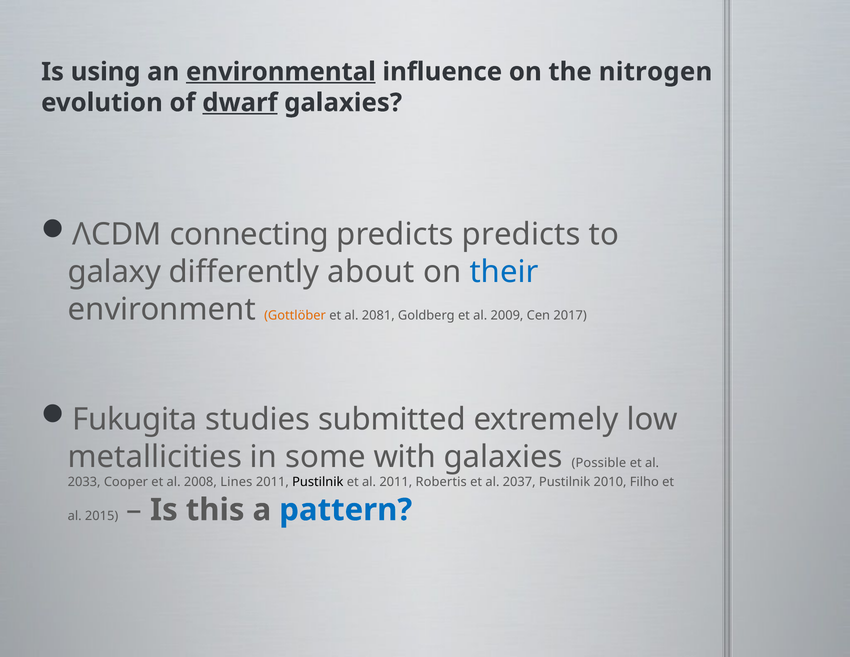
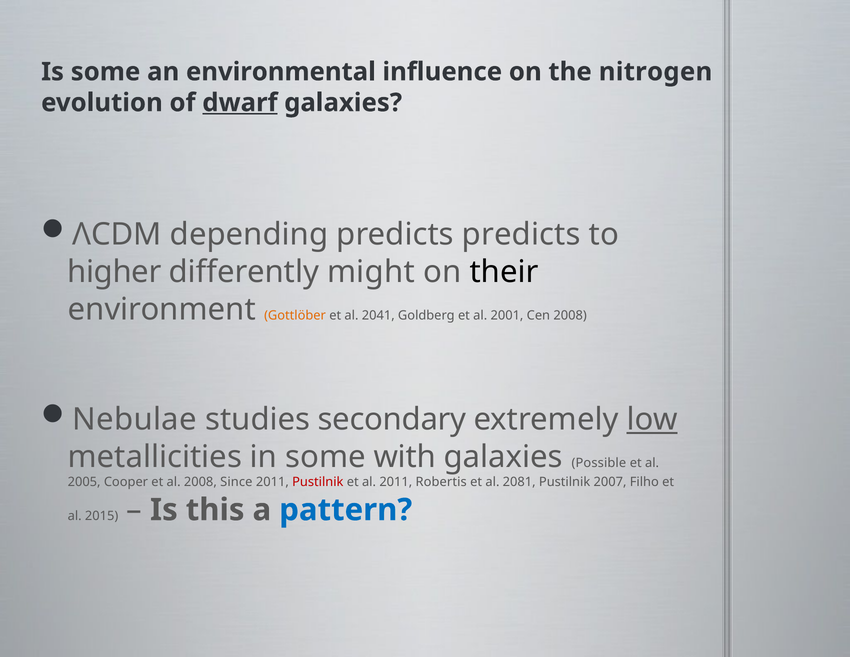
Is using: using -> some
environmental underline: present -> none
connecting: connecting -> depending
galaxy: galaxy -> higher
about: about -> might
their colour: blue -> black
2081: 2081 -> 2041
2009: 2009 -> 2001
Cen 2017: 2017 -> 2008
Fukugita: Fukugita -> Nebulae
submitted: submitted -> secondary
low underline: none -> present
2033: 2033 -> 2005
Lines: Lines -> Since
Pustilnik at (318, 482) colour: black -> red
2037: 2037 -> 2081
2010: 2010 -> 2007
